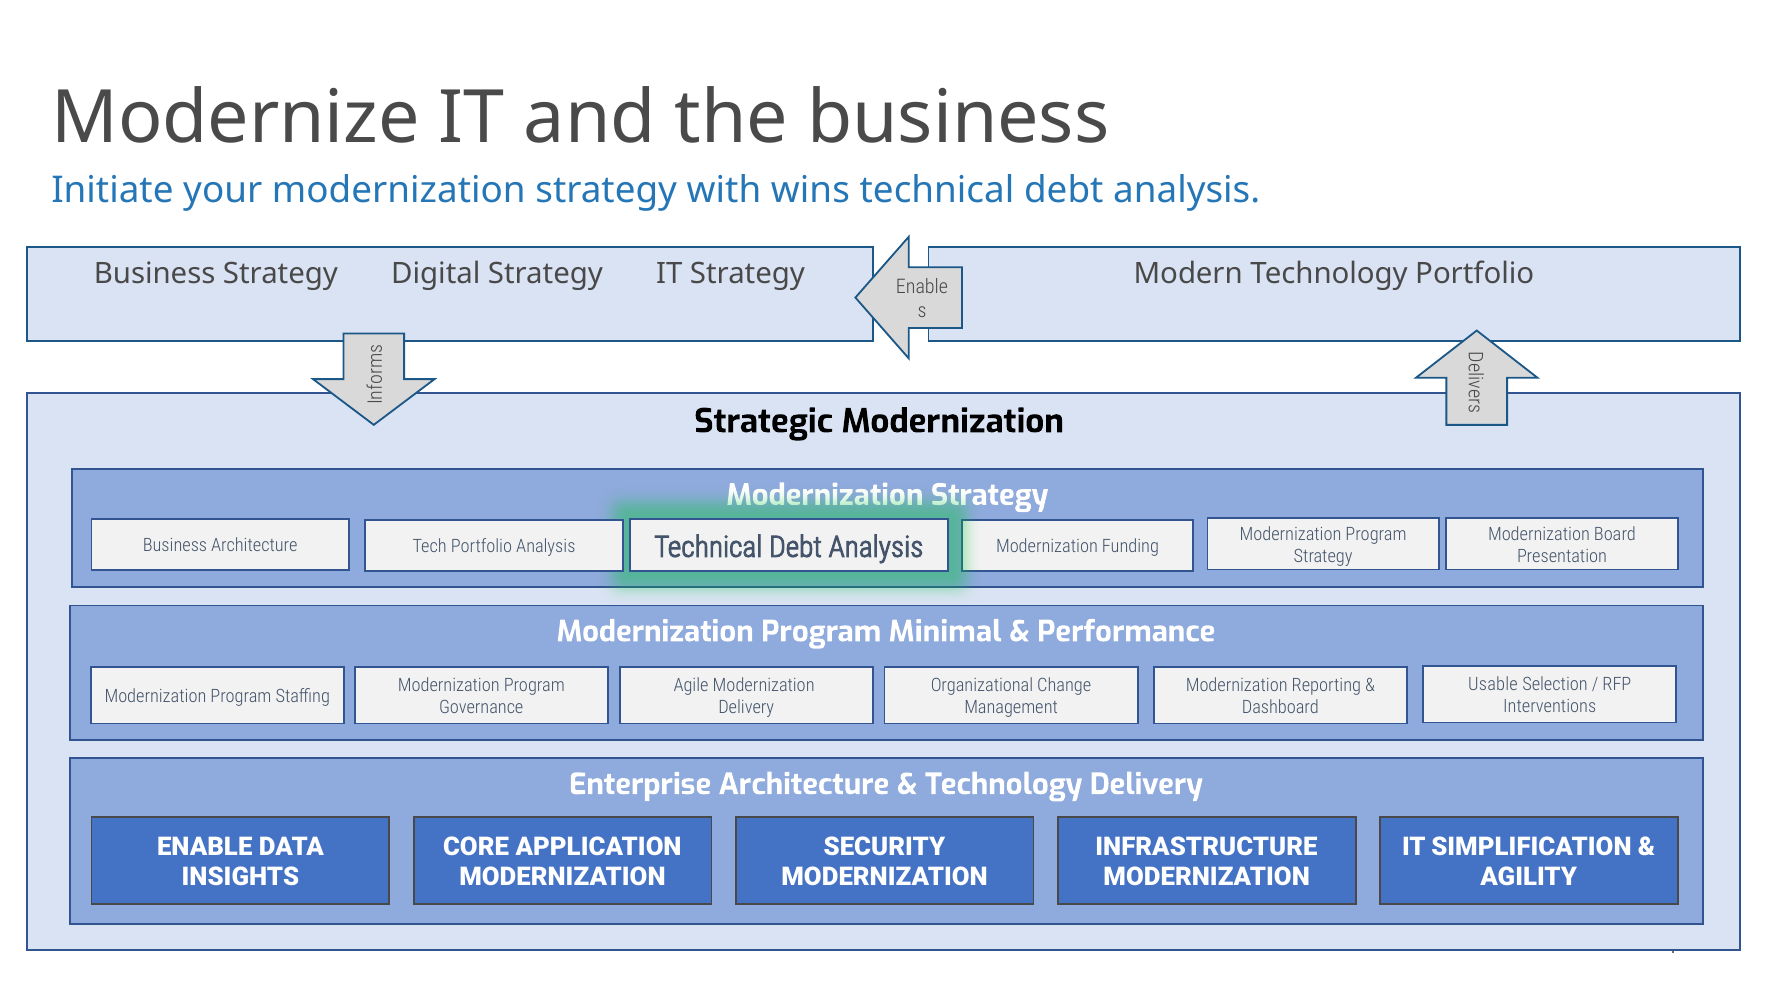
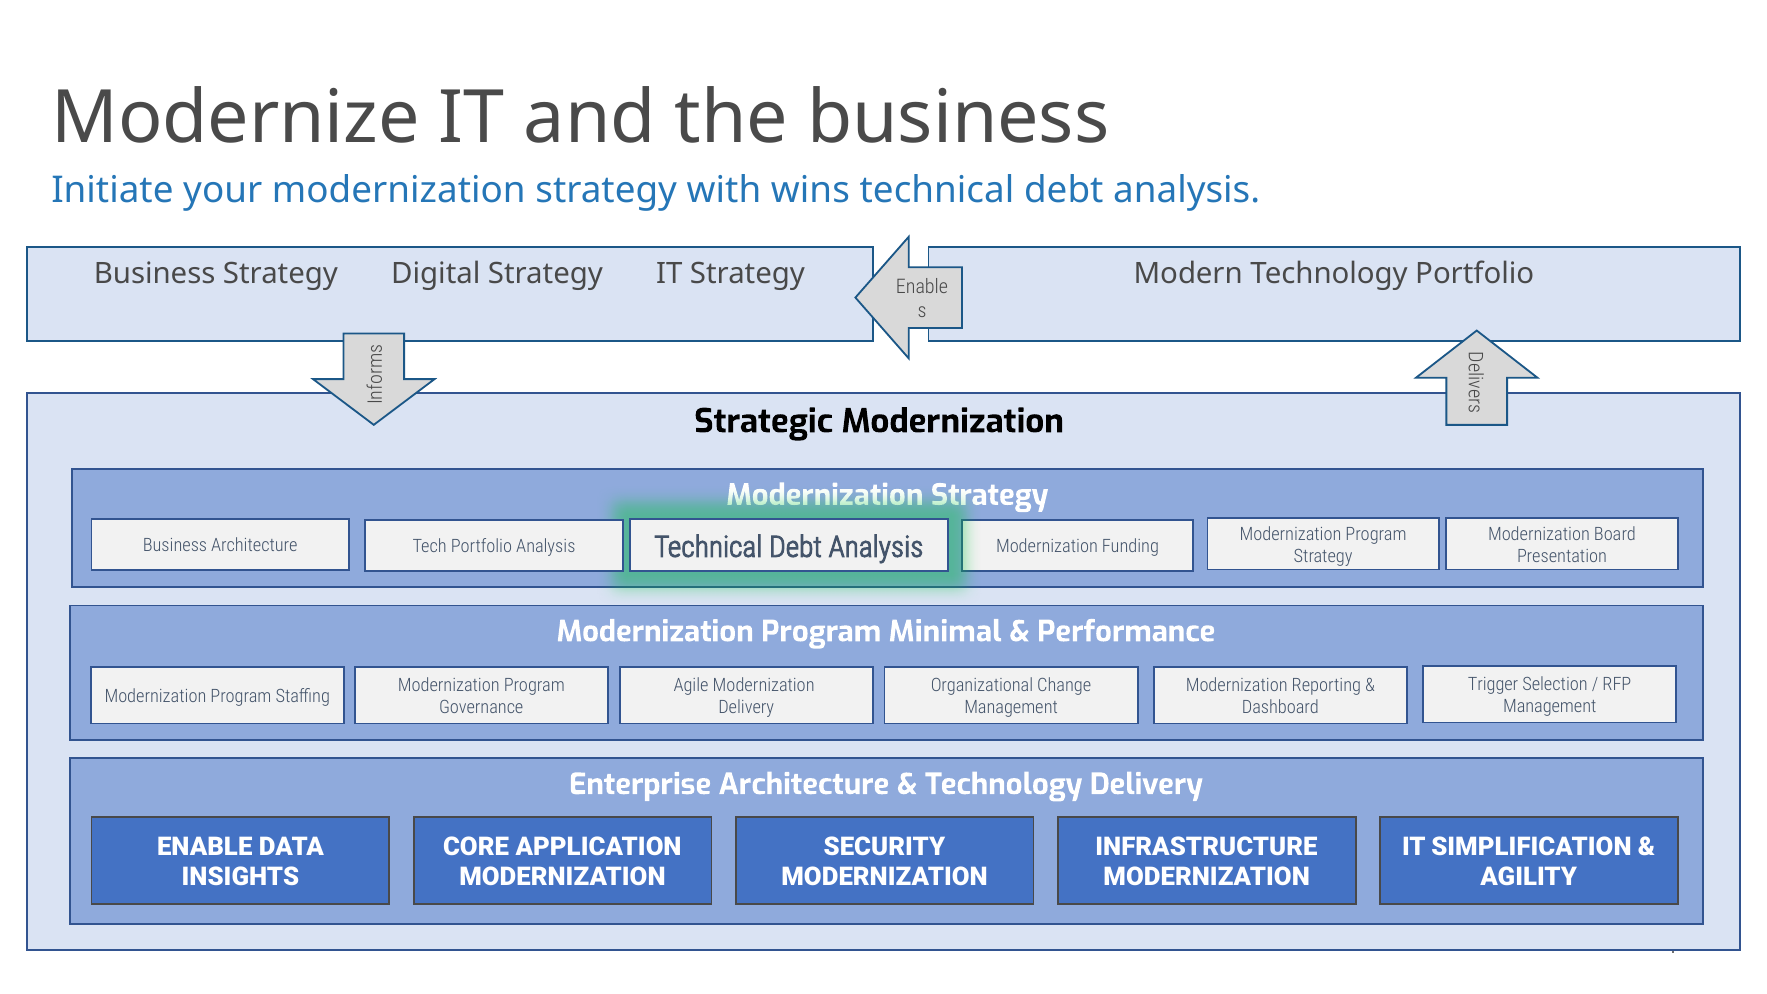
Usable: Usable -> Trigger
Interventions at (1550, 706): Interventions -> Management
